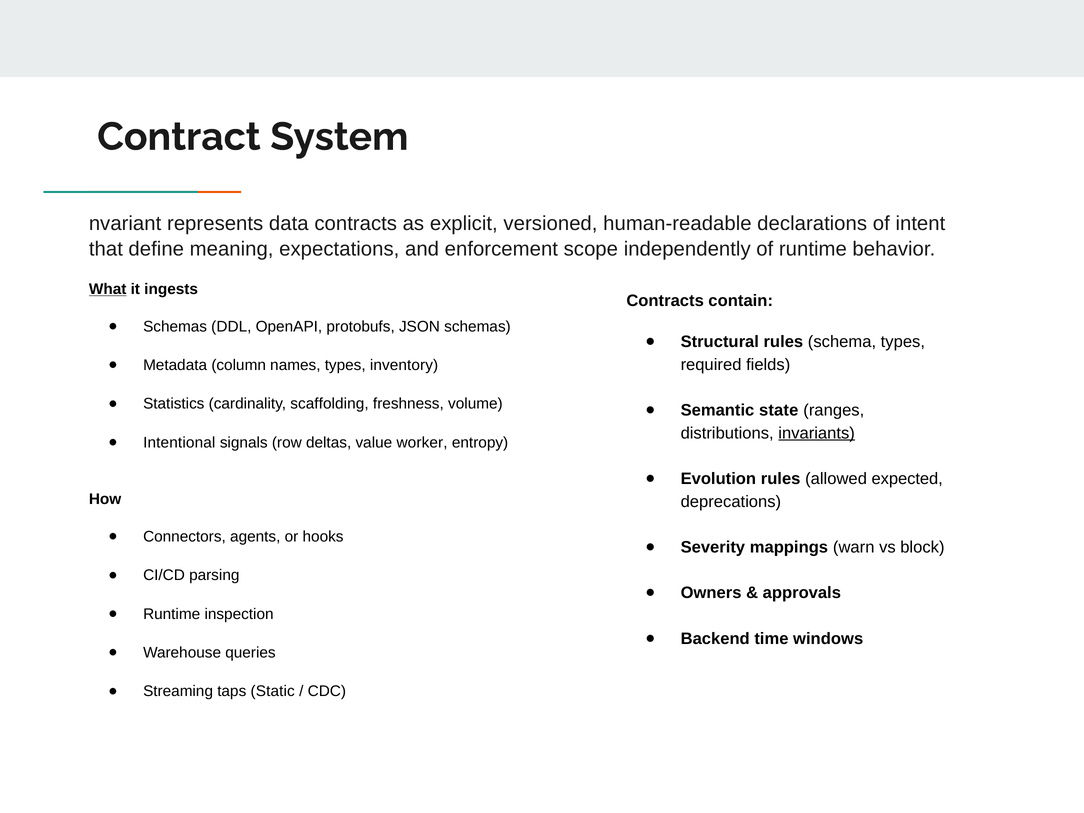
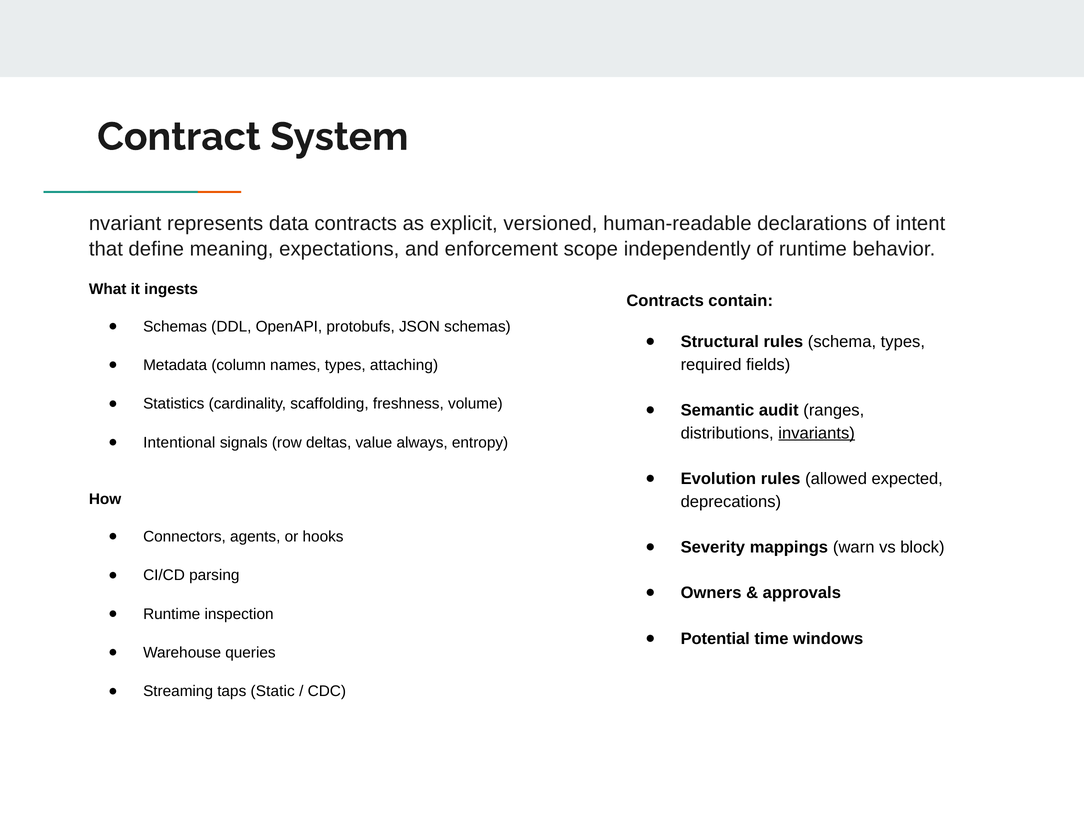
What underline: present -> none
inventory: inventory -> attaching
state: state -> audit
worker: worker -> always
Backend: Backend -> Potential
